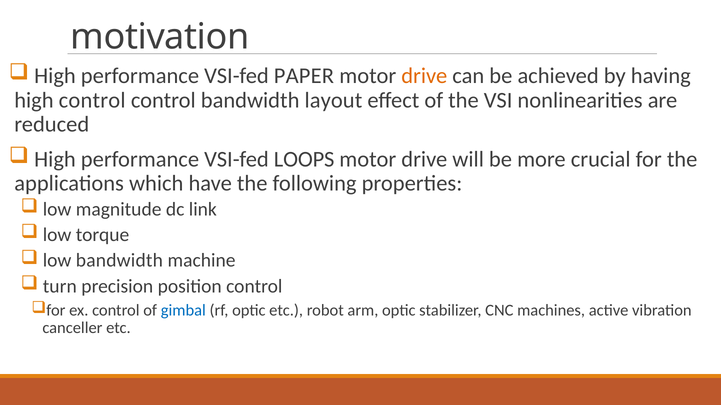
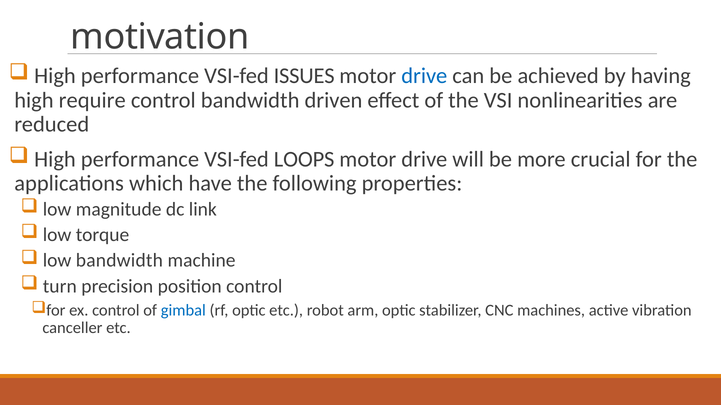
PAPER: PAPER -> ISSUES
drive at (424, 76) colour: orange -> blue
high control: control -> require
layout: layout -> driven
